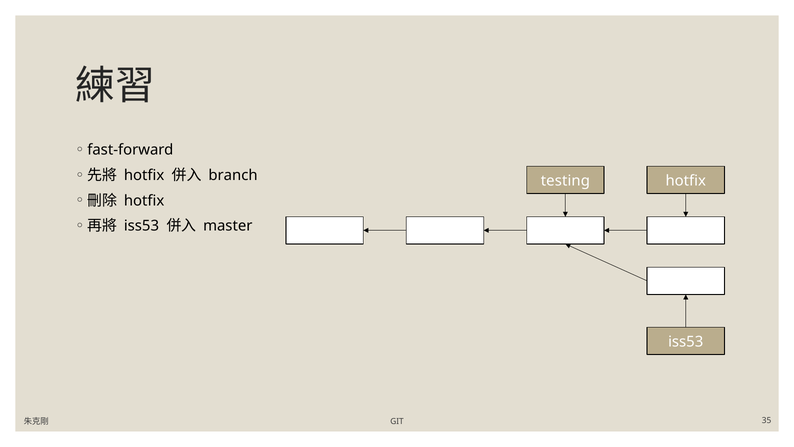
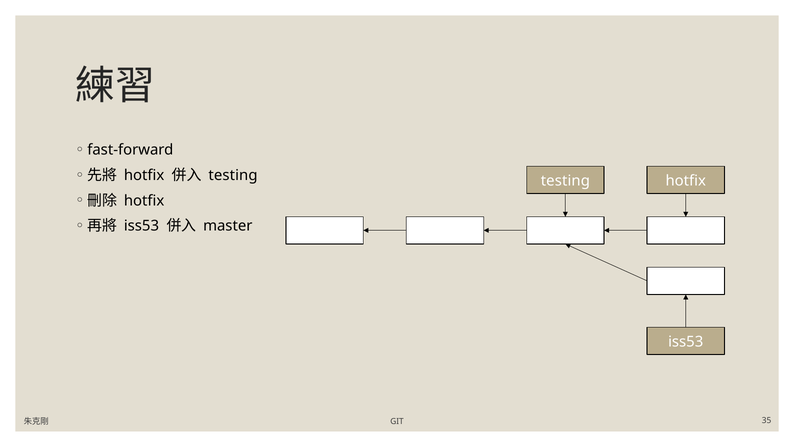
branch at (233, 175): branch -> testing
